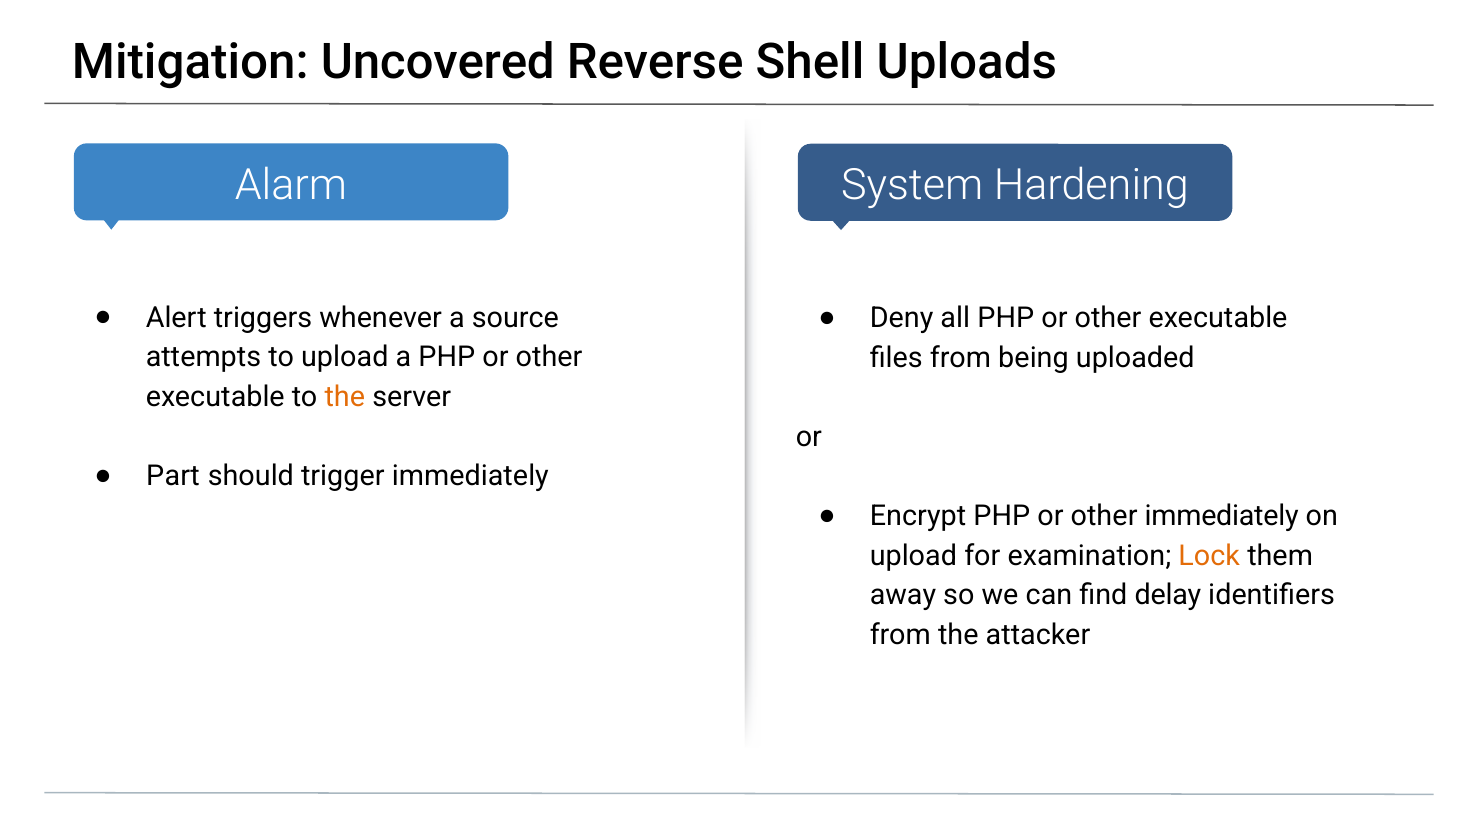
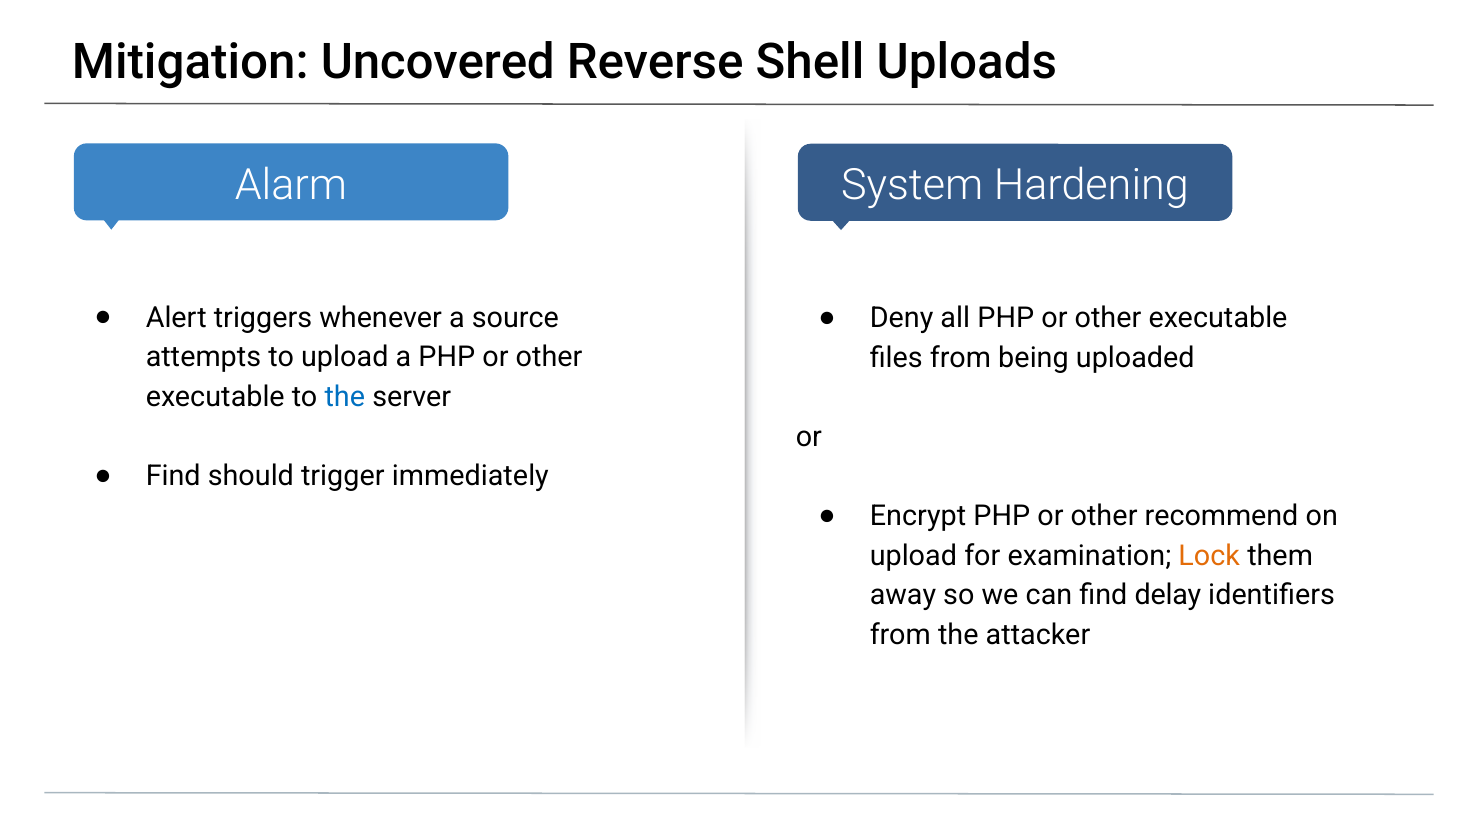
the at (345, 397) colour: orange -> blue
Part at (173, 476): Part -> Find
other immediately: immediately -> recommend
